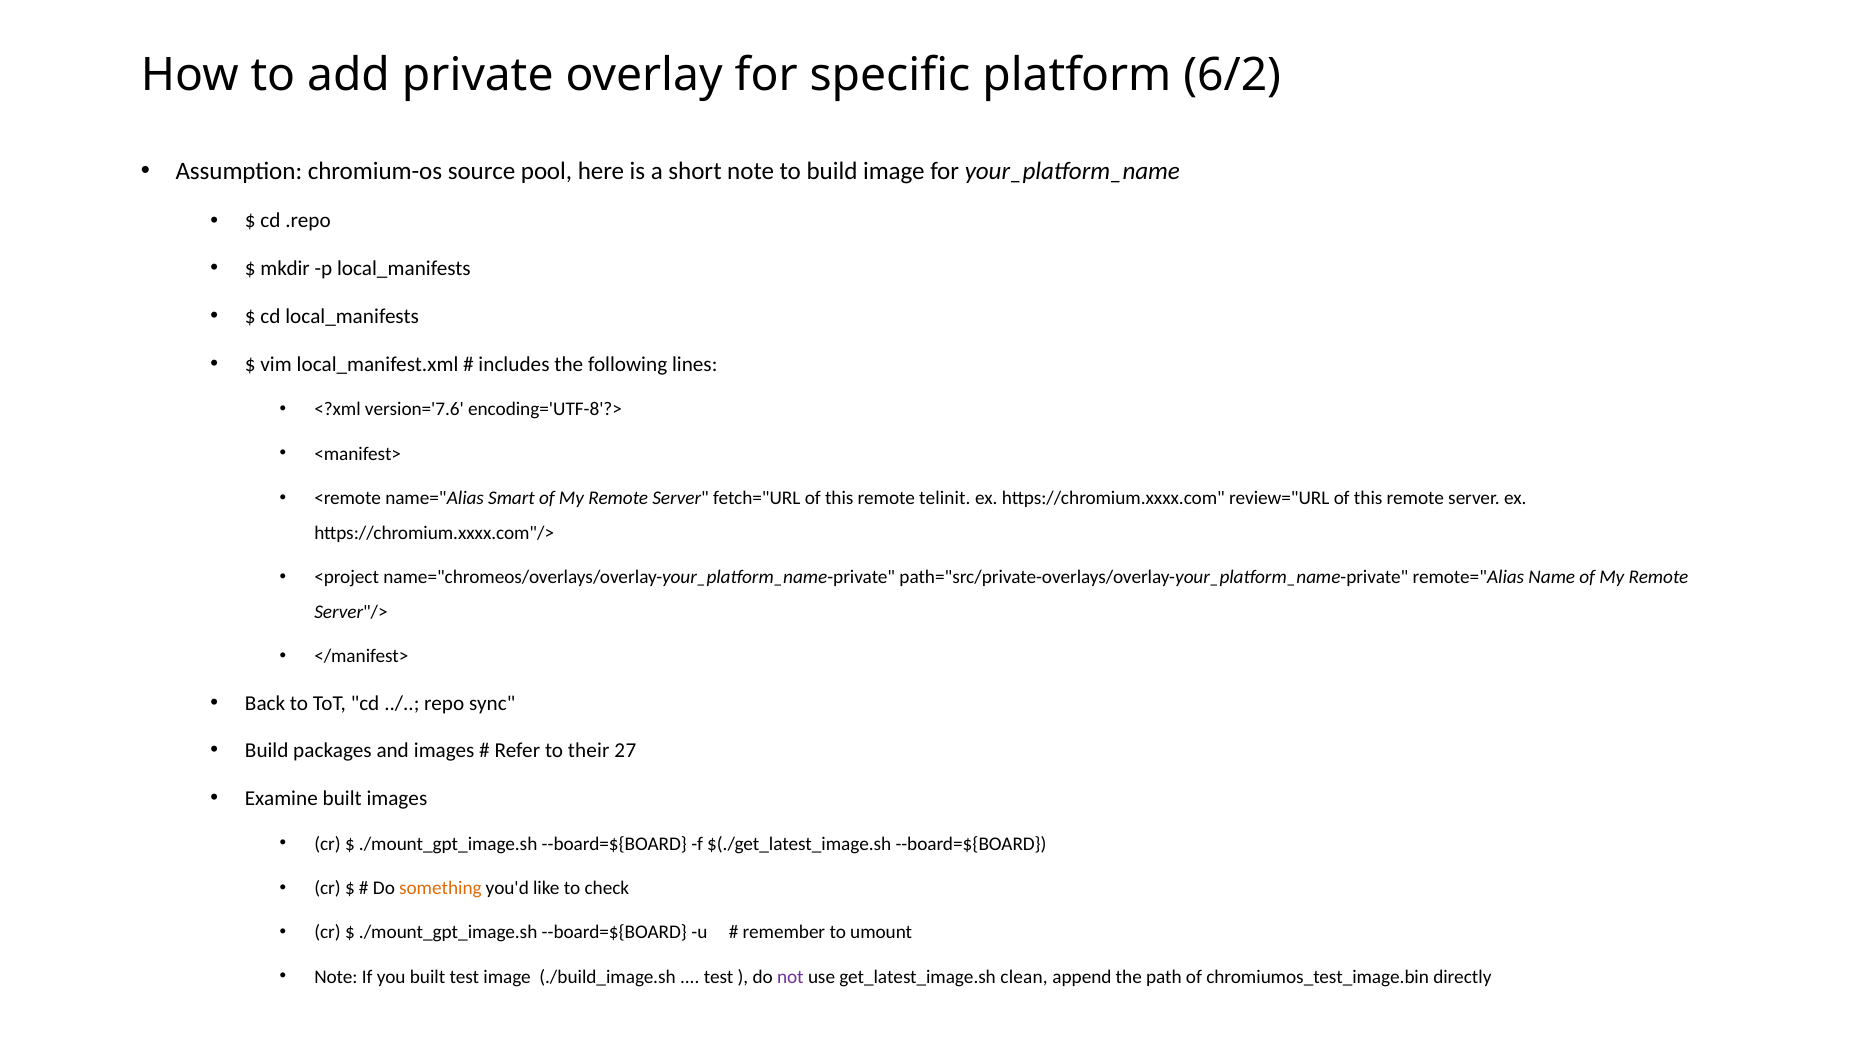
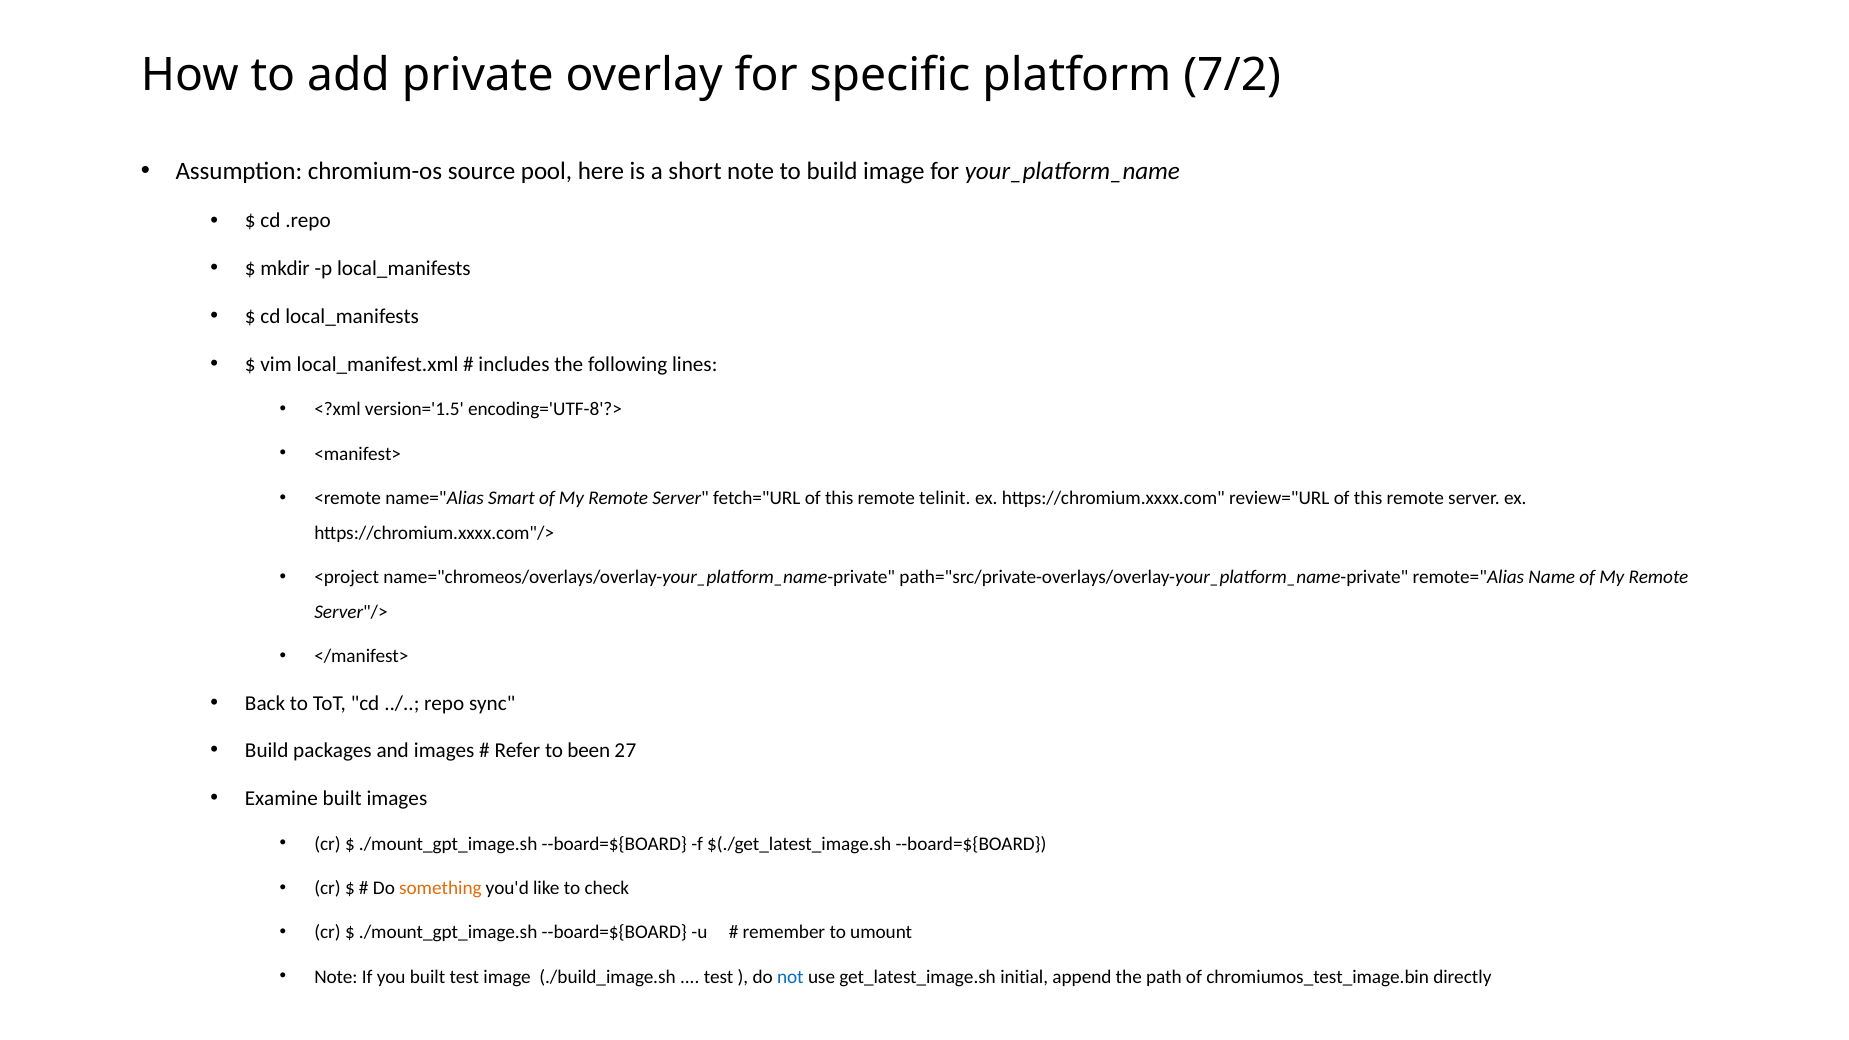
6/2: 6/2 -> 7/2
version='7.6: version='7.6 -> version='1.5
their: their -> been
not colour: purple -> blue
clean: clean -> initial
